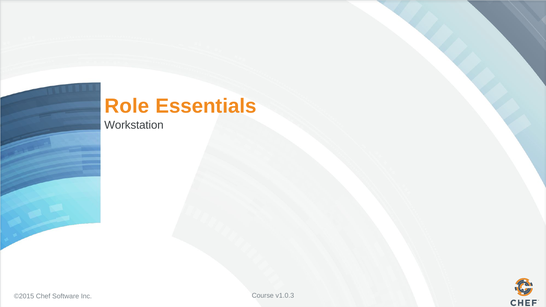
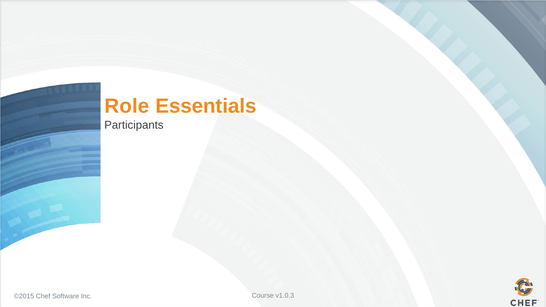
Workstation: Workstation -> Participants
